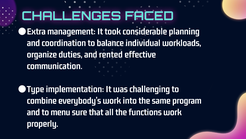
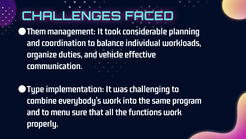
Extra: Extra -> Them
rented: rented -> vehicle
